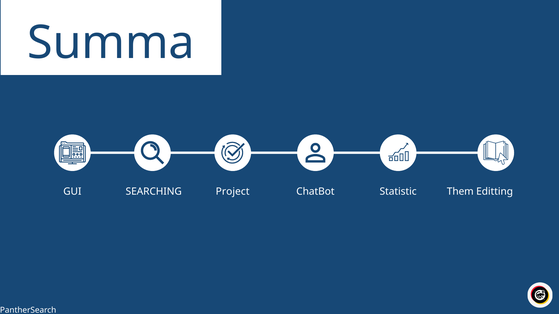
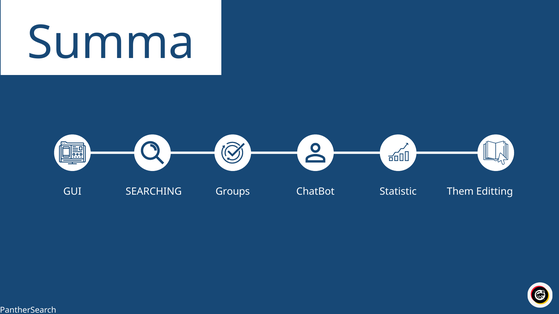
Project: Project -> Groups
